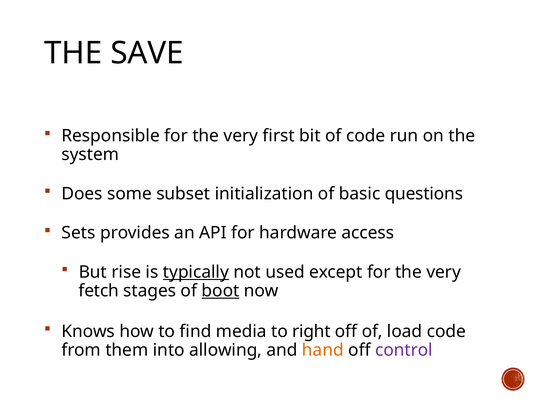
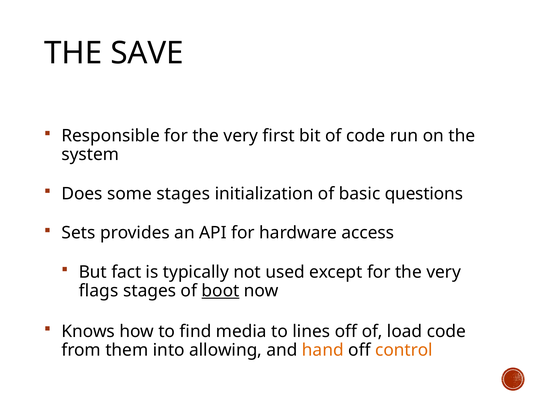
some subset: subset -> stages
rise: rise -> fact
typically underline: present -> none
fetch: fetch -> flags
right: right -> lines
control colour: purple -> orange
